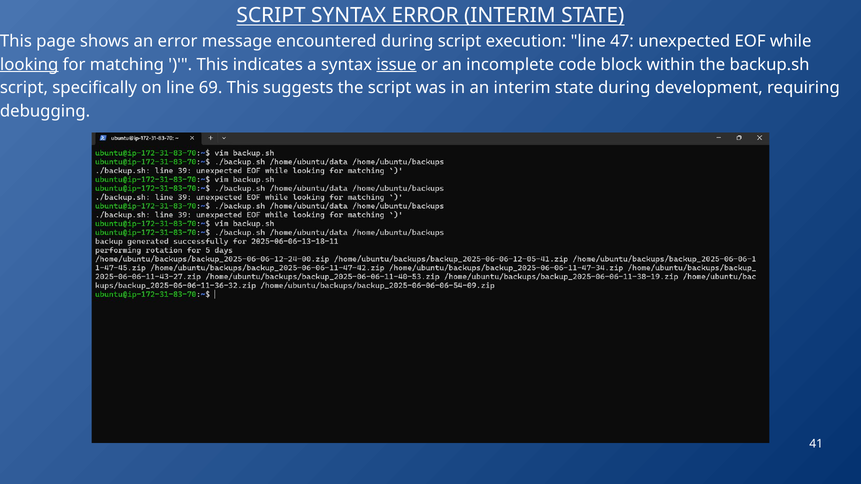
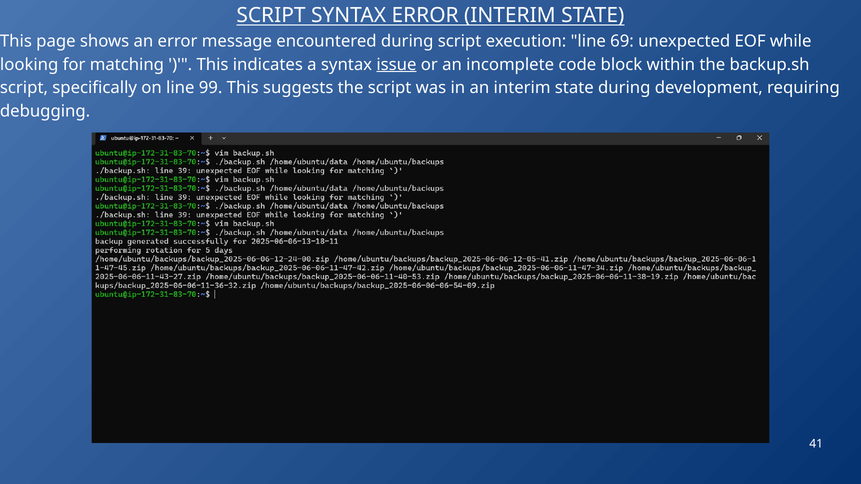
47: 47 -> 69
looking underline: present -> none
69: 69 -> 99
